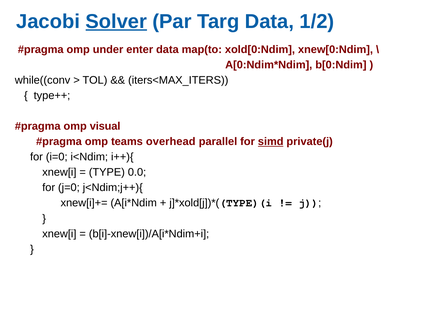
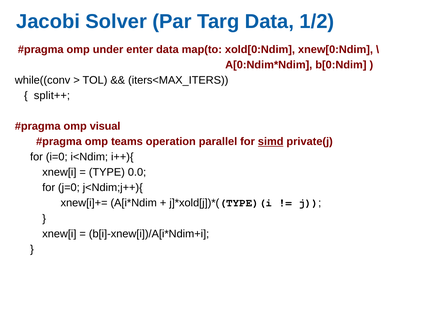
Solver underline: present -> none
type++: type++ -> split++
overhead: overhead -> operation
